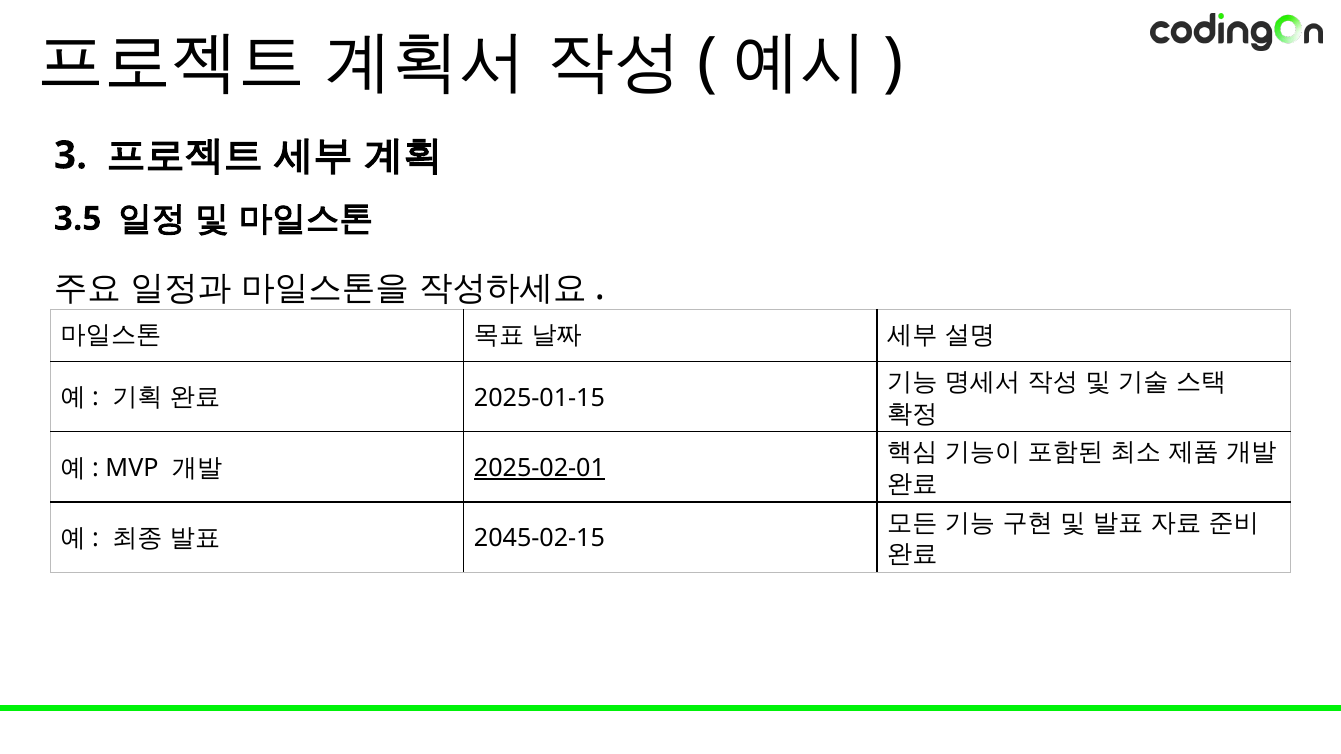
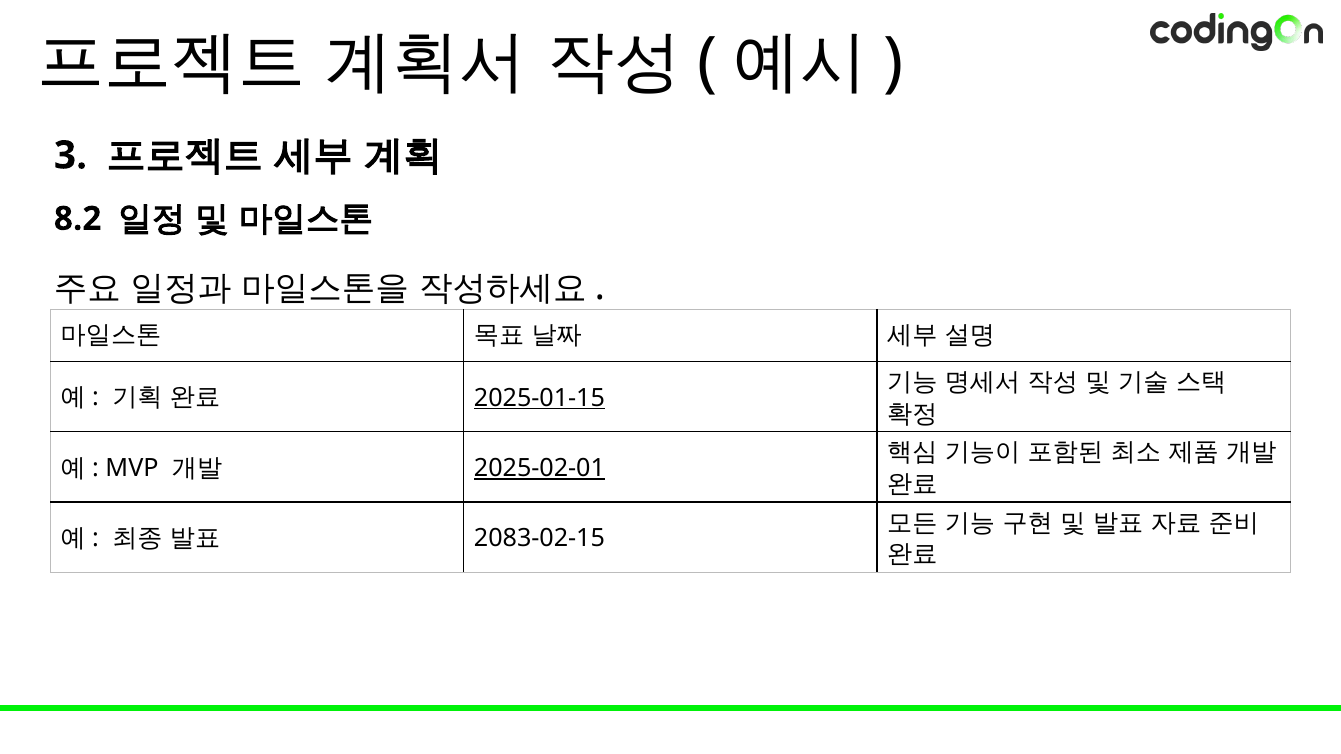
3.5: 3.5 -> 8.2
2025-01-15 underline: none -> present
2045-02-15: 2045-02-15 -> 2083-02-15
